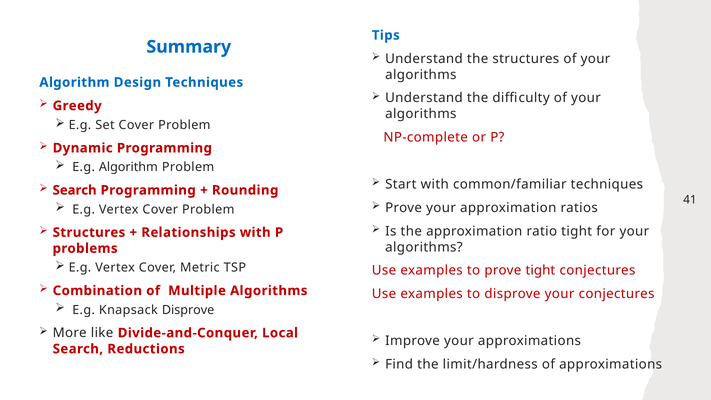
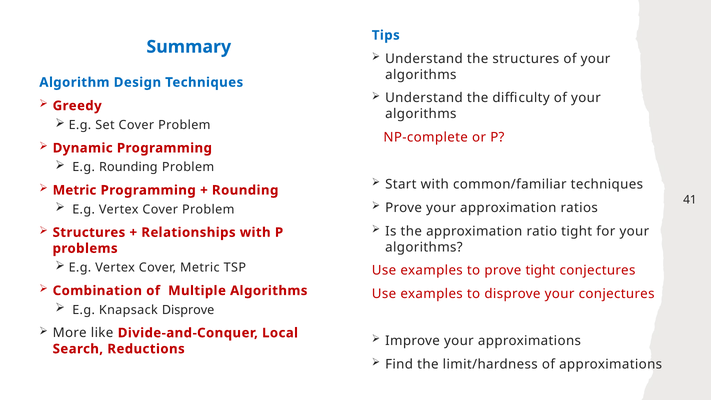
E.g Algorithm: Algorithm -> Rounding
Search at (75, 190): Search -> Metric
